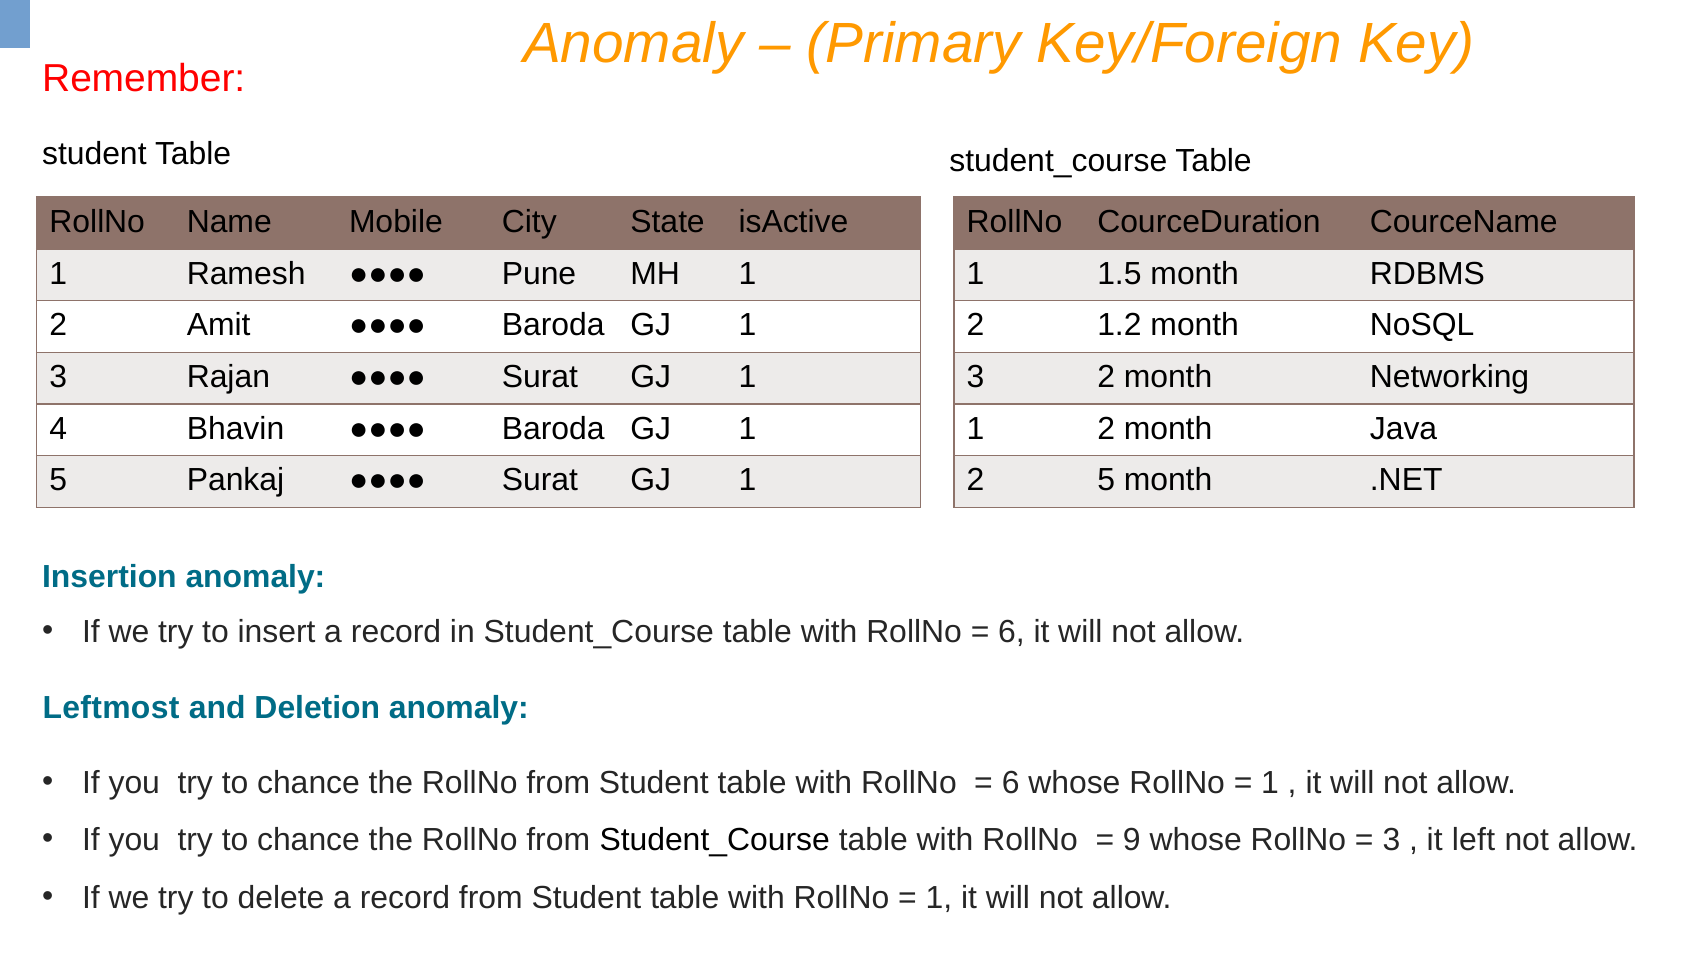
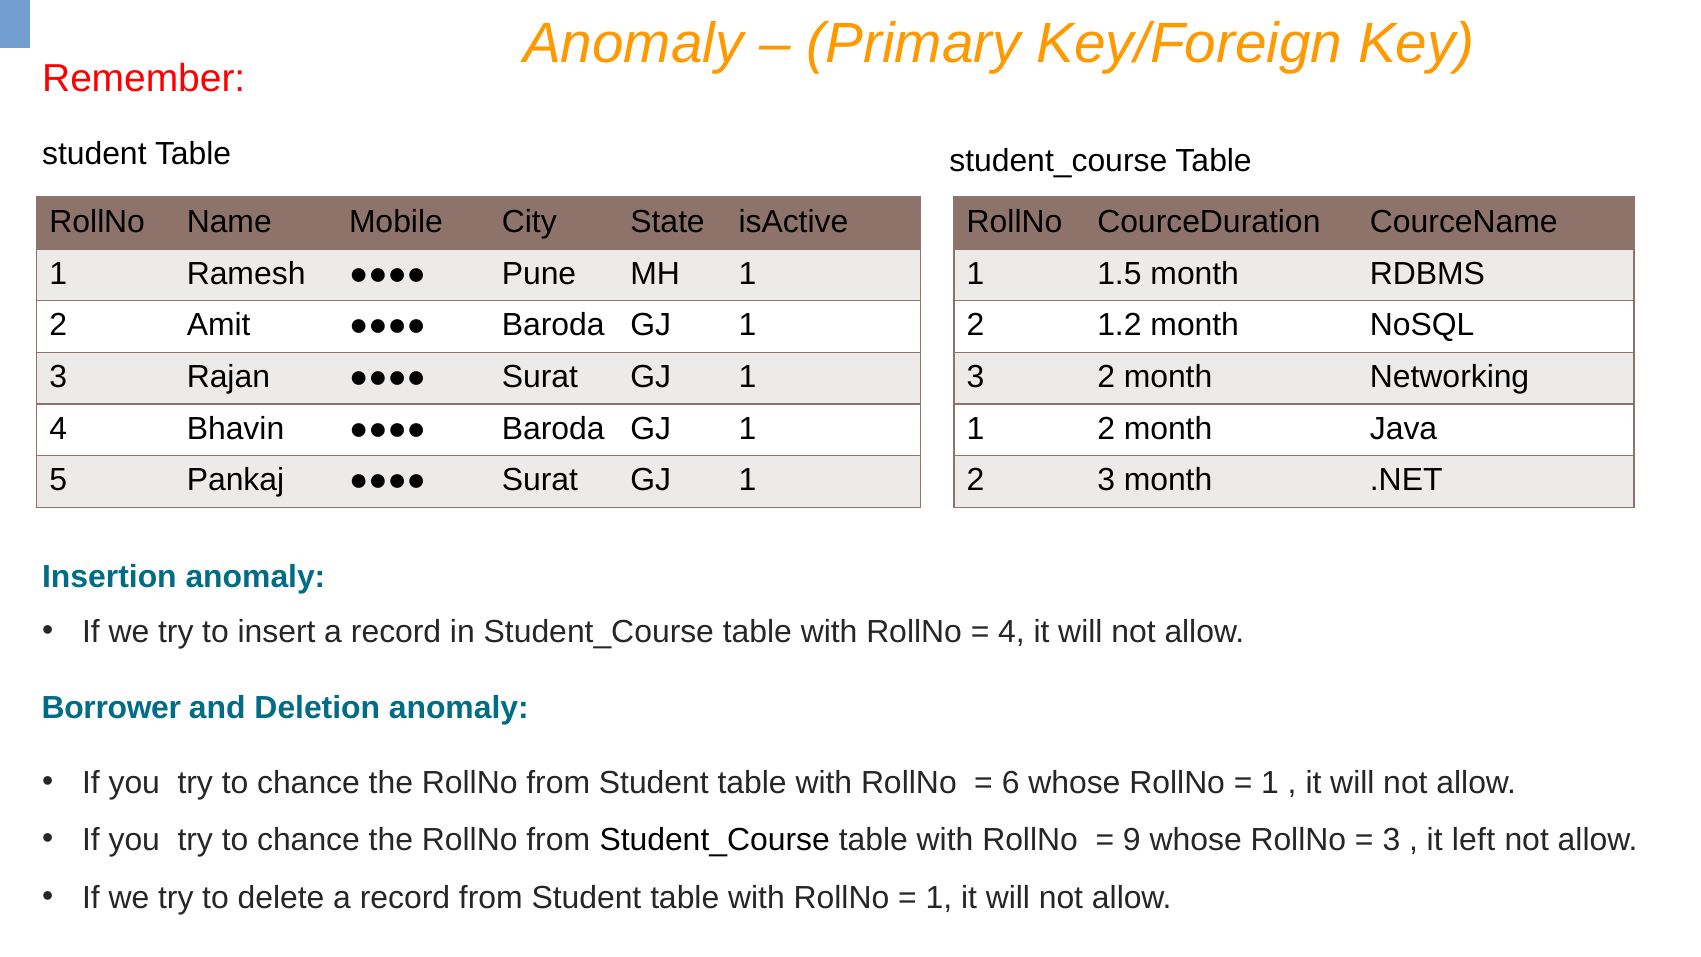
2 5: 5 -> 3
6 at (1011, 632): 6 -> 4
Leftmost: Leftmost -> Borrower
